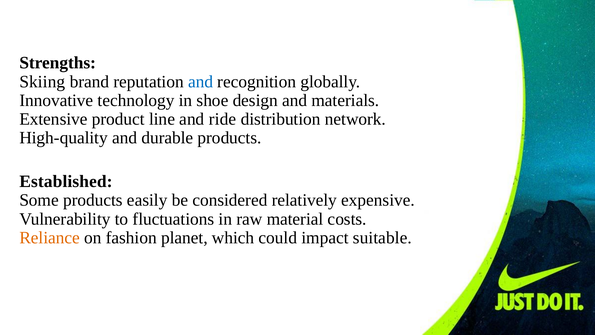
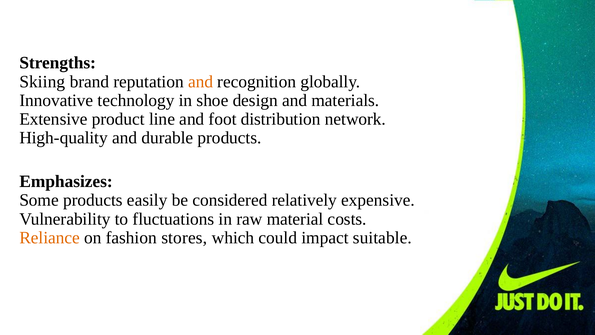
and at (201, 82) colour: blue -> orange
ride: ride -> foot
Established: Established -> Emphasizes
planet: planet -> stores
